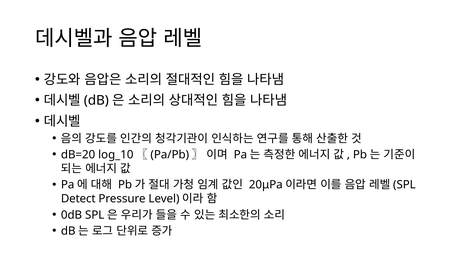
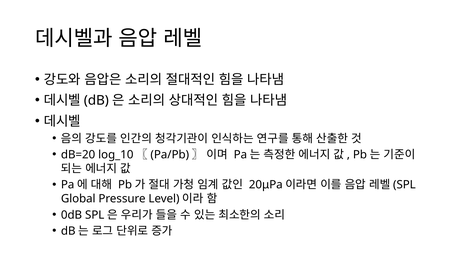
Detect: Detect -> Global
